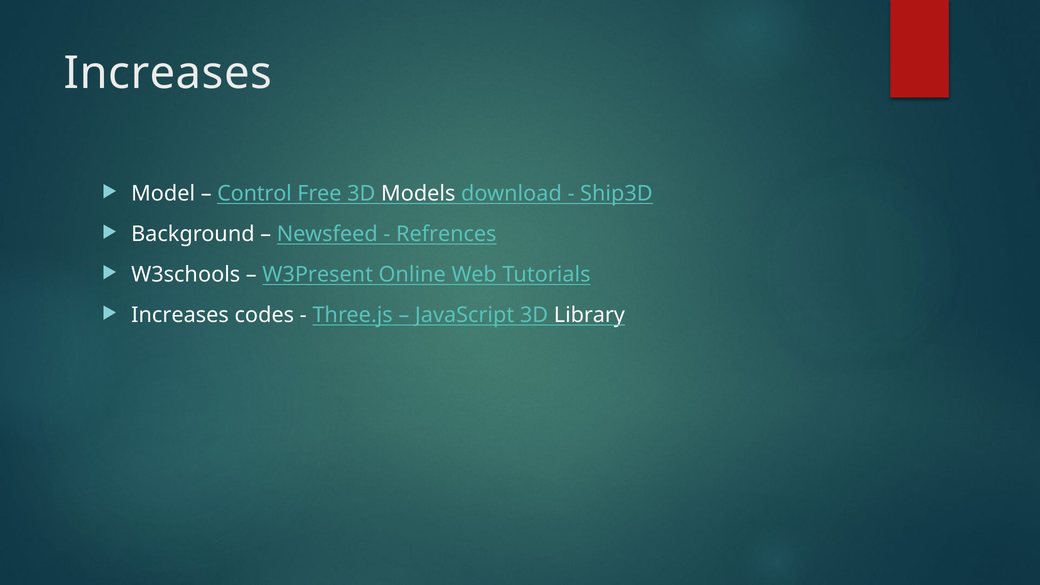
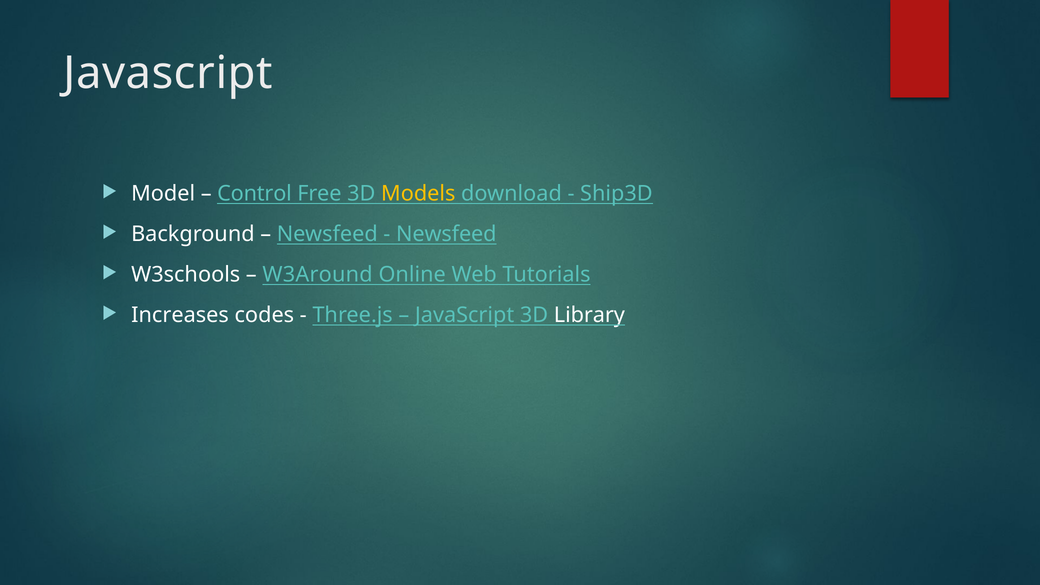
Increases at (168, 73): Increases -> Javascript
Models colour: white -> yellow
Refrences at (446, 234): Refrences -> Newsfeed
W3Present: W3Present -> W3Around
